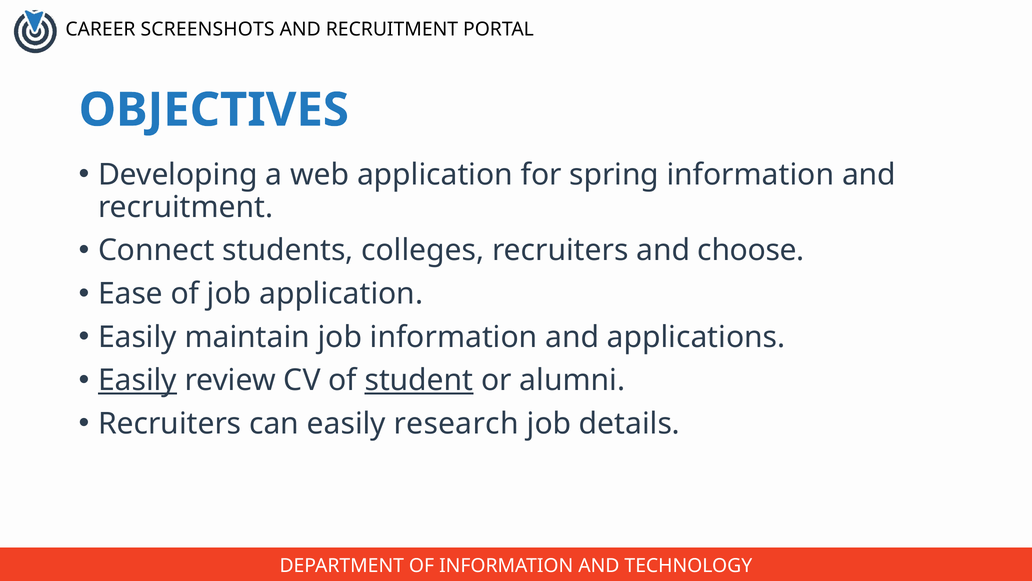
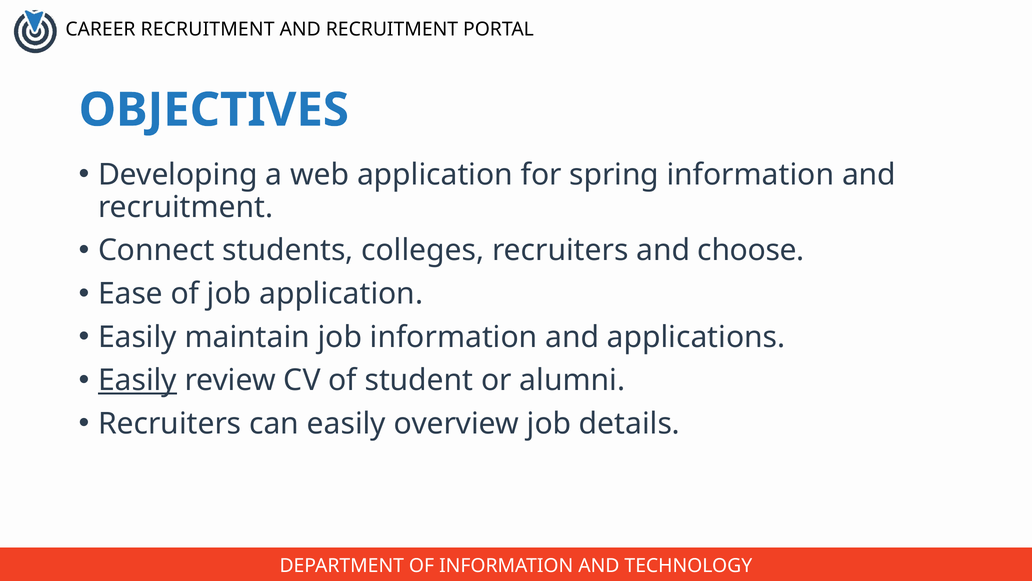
CAREER SCREENSHOTS: SCREENSHOTS -> RECRUITMENT
student underline: present -> none
research: research -> overview
